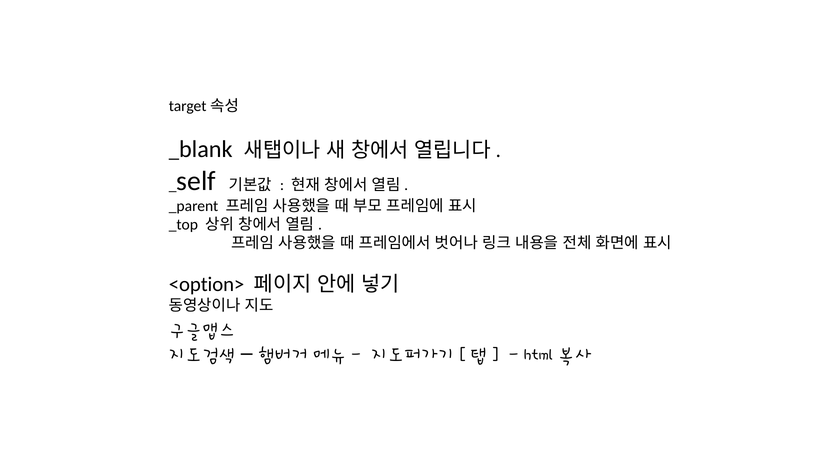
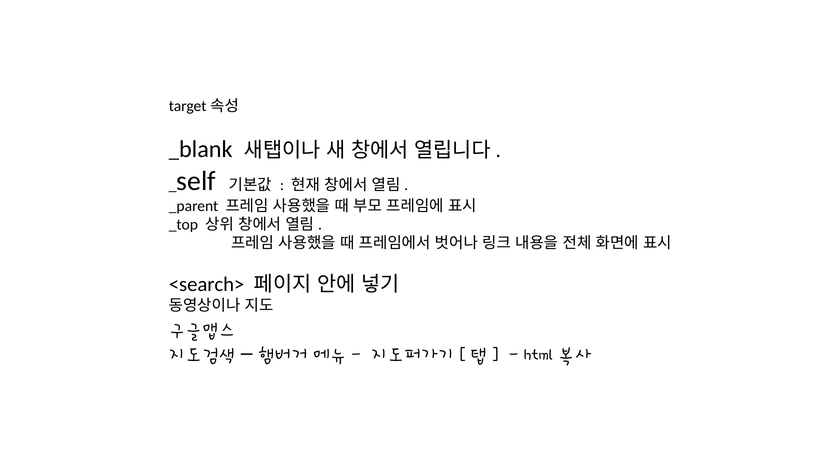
<option>: <option> -> <search>
